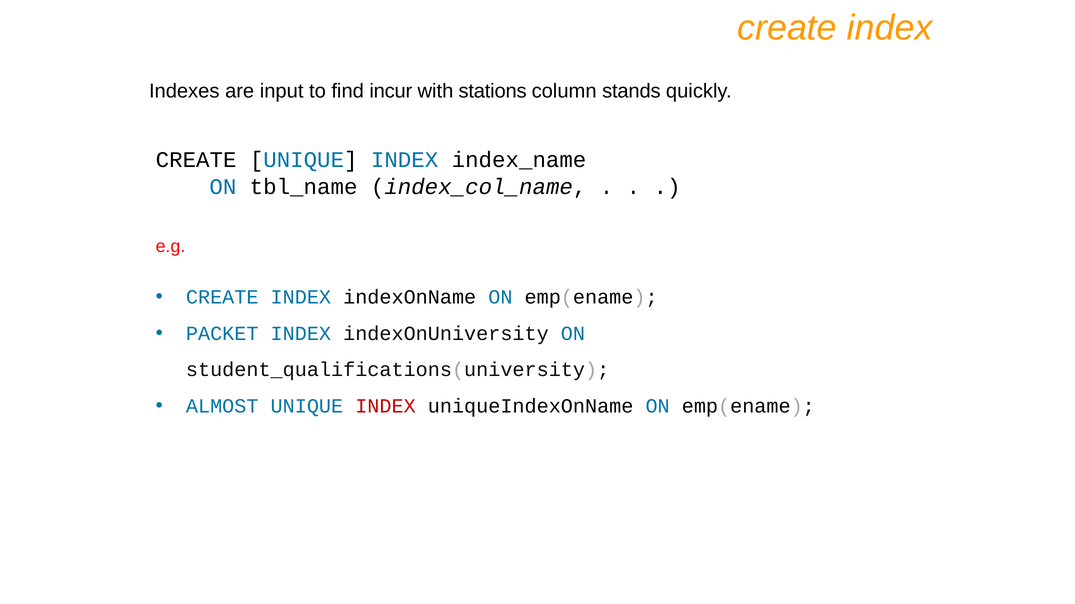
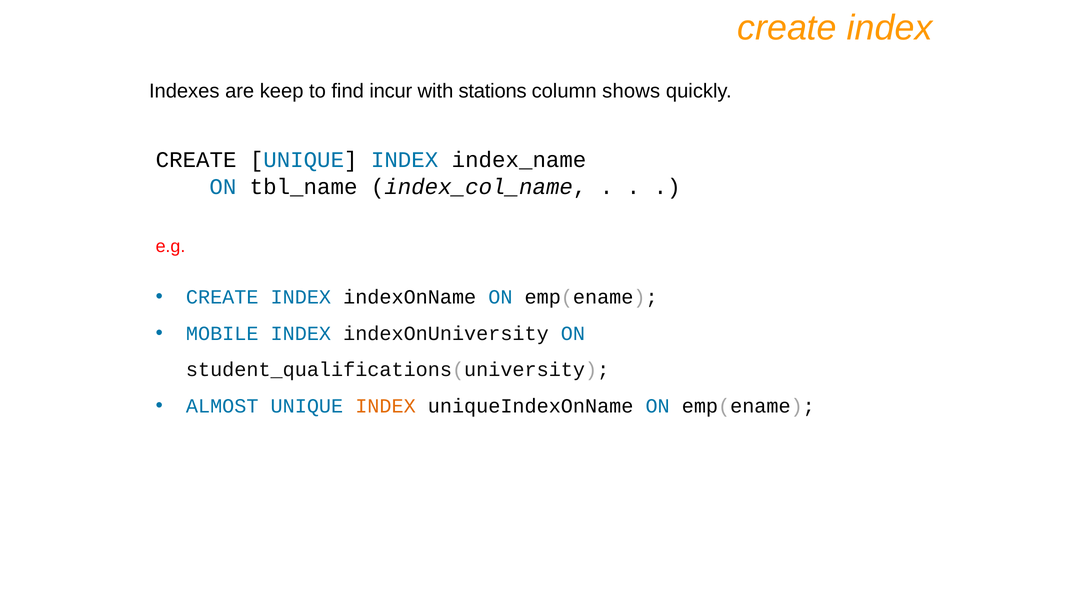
input: input -> keep
stands: stands -> shows
PACKET: PACKET -> MOBILE
INDEX at (385, 406) colour: red -> orange
